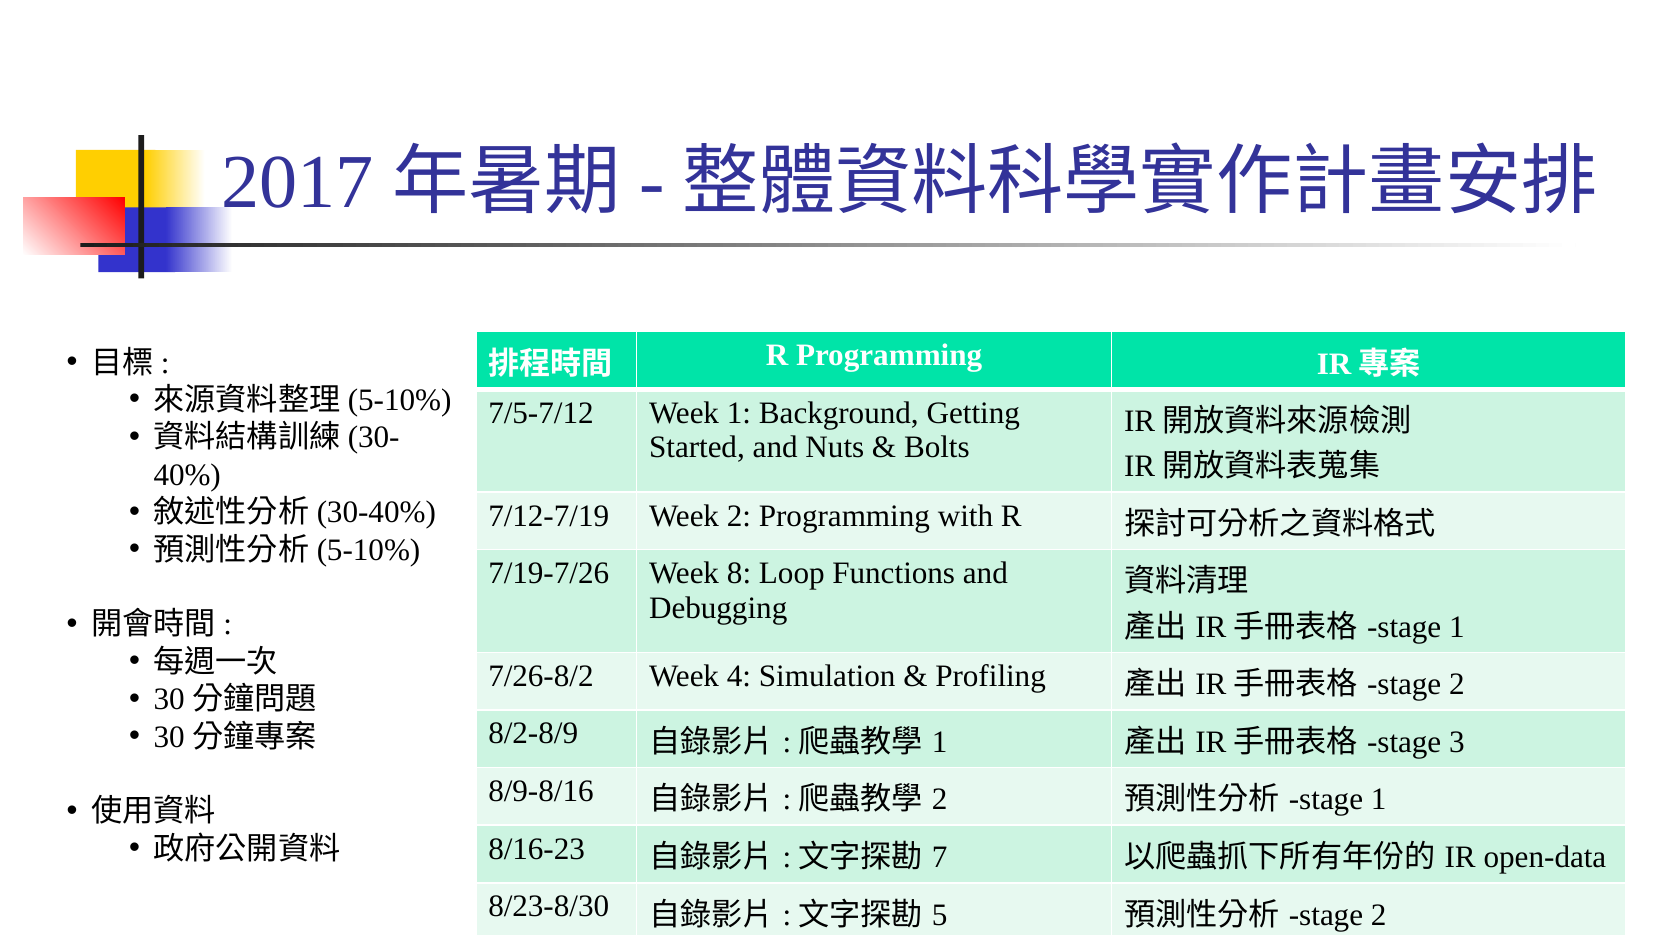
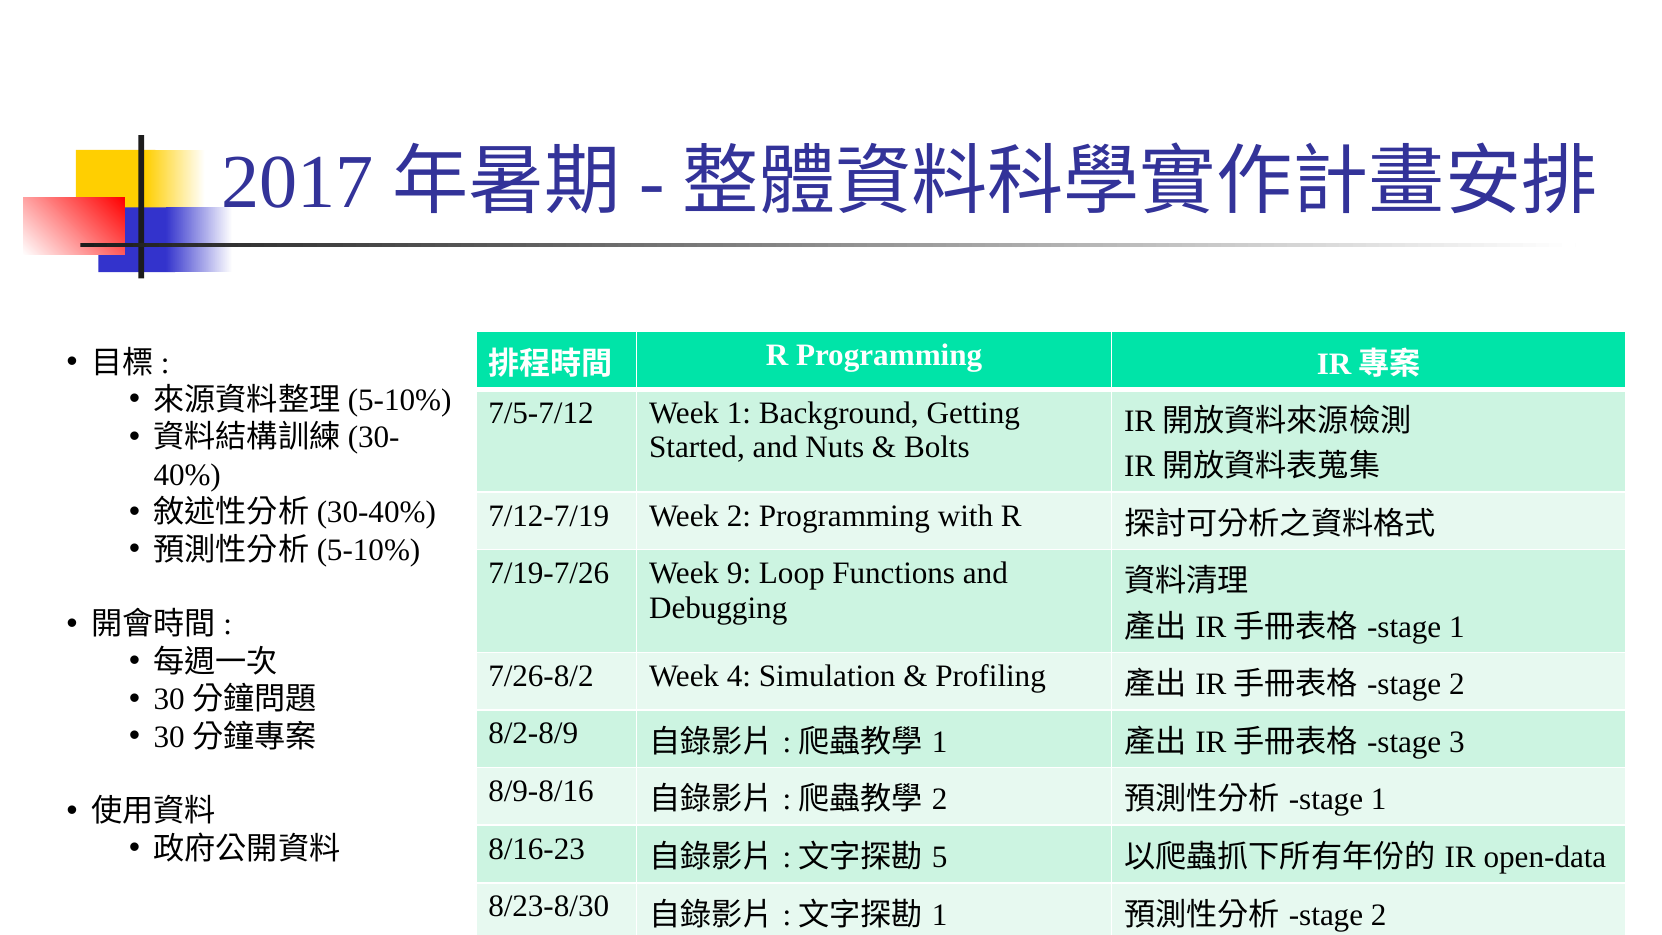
8: 8 -> 9
7: 7 -> 5
5 at (940, 915): 5 -> 1
